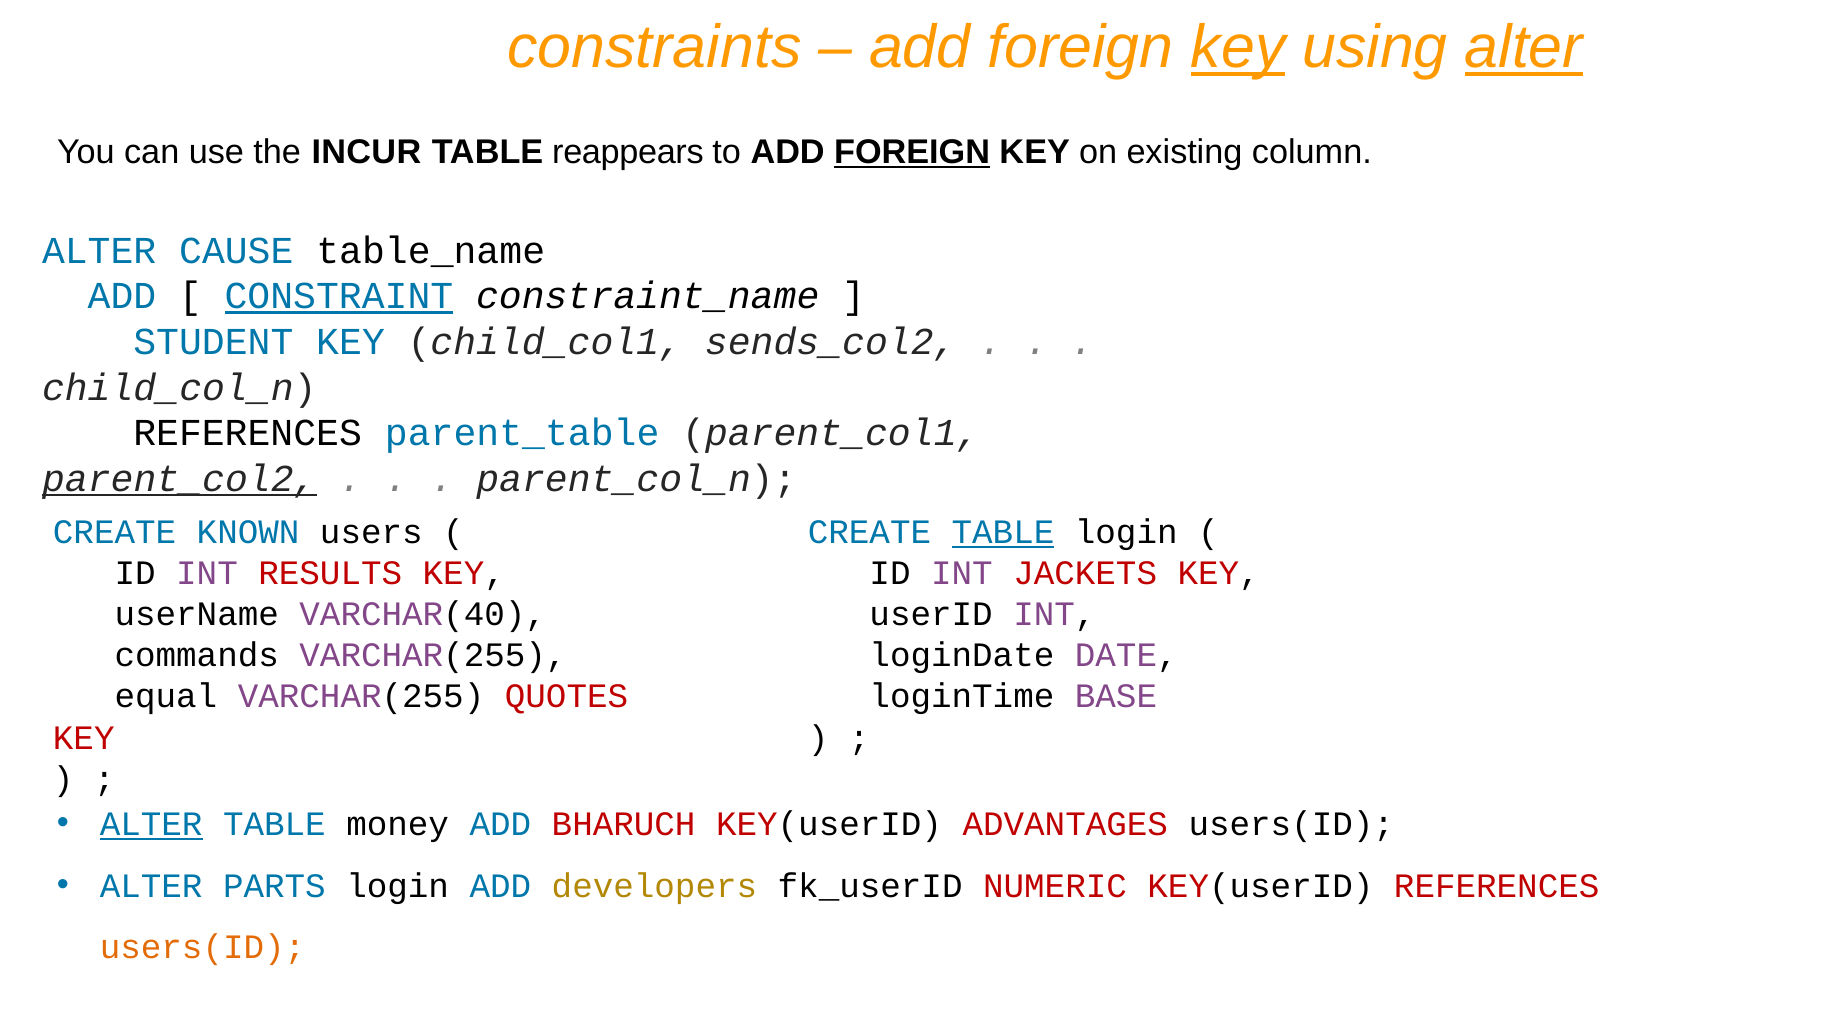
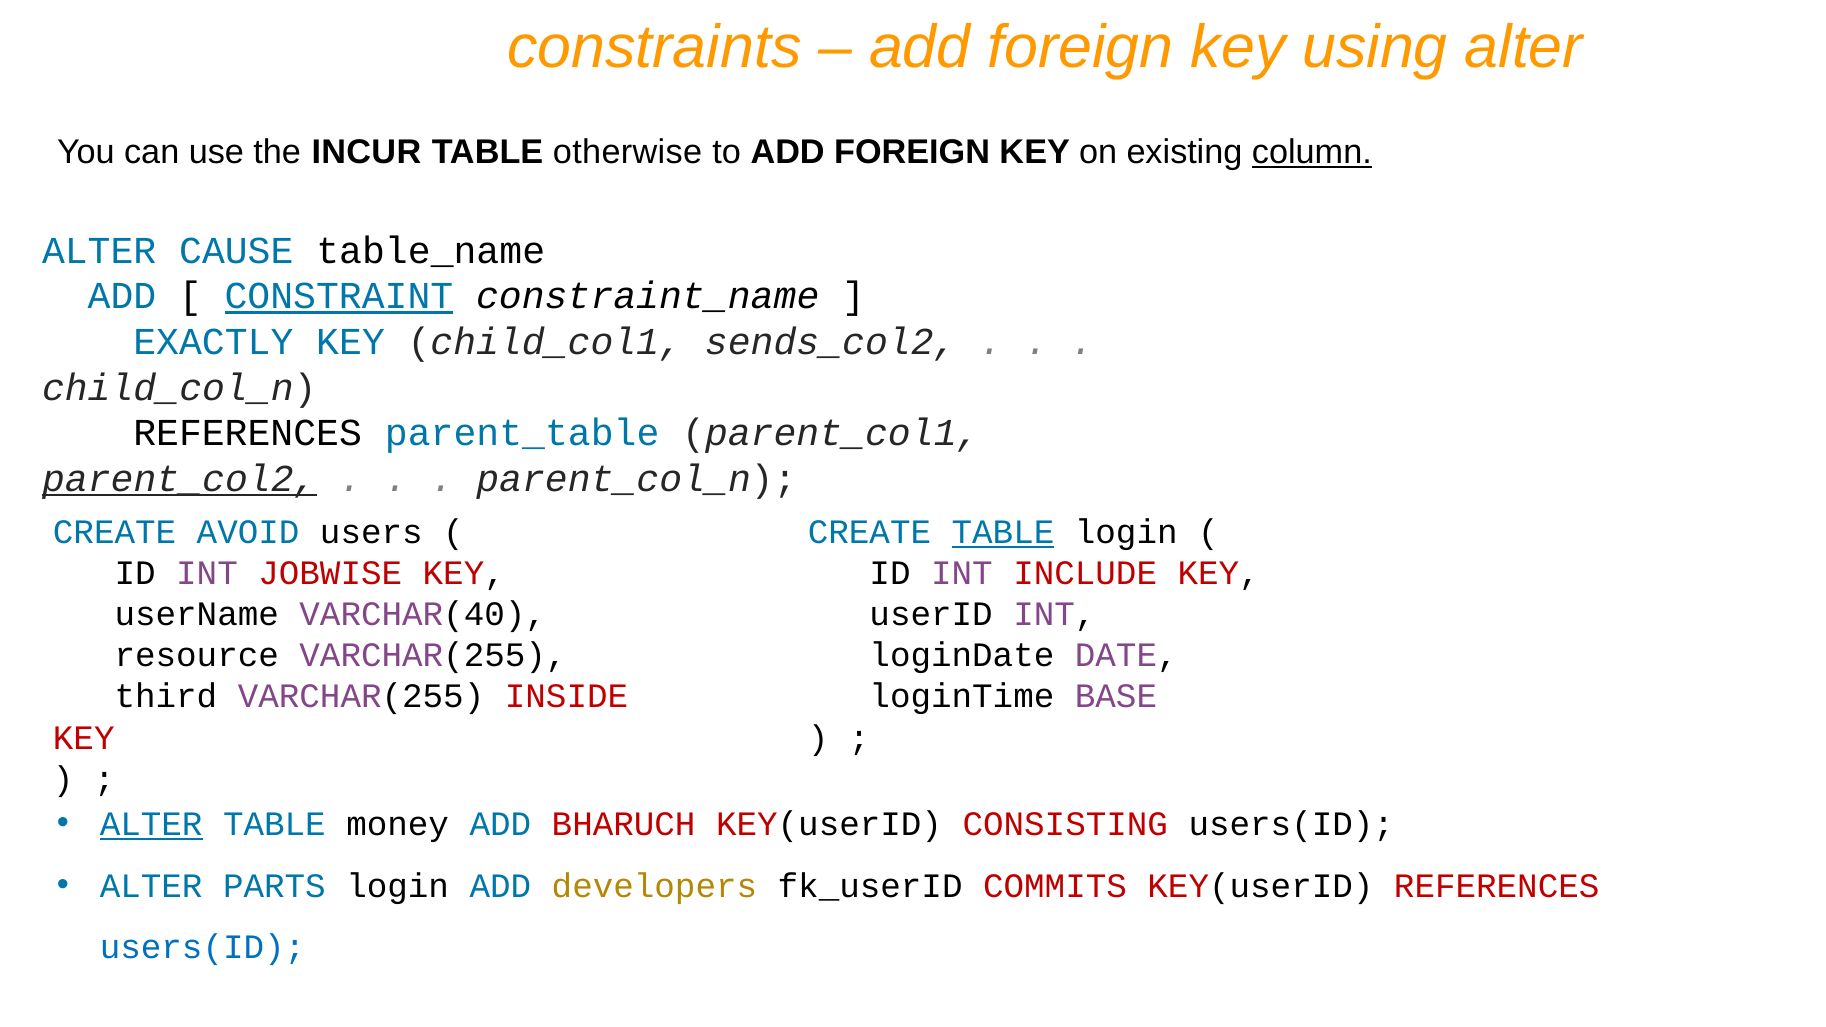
key at (1238, 48) underline: present -> none
alter at (1524, 48) underline: present -> none
reappears: reappears -> otherwise
FOREIGN at (912, 152) underline: present -> none
column underline: none -> present
STUDENT: STUDENT -> EXACTLY
KNOWN: KNOWN -> AVOID
RESULTS: RESULTS -> JOBWISE
JACKETS: JACKETS -> INCLUDE
commands: commands -> resource
equal: equal -> third
QUOTES: QUOTES -> INSIDE
ADVANTAGES: ADVANTAGES -> CONSISTING
NUMERIC: NUMERIC -> COMMITS
users(ID at (203, 947) colour: orange -> blue
